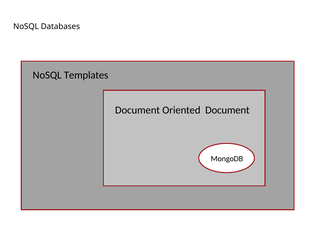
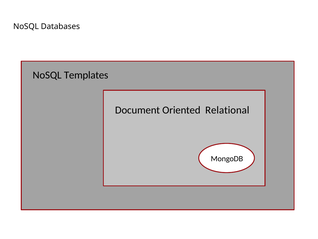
Oriented Document: Document -> Relational
